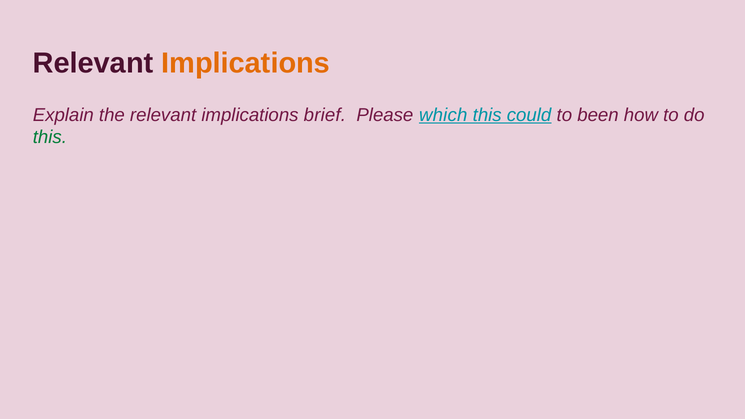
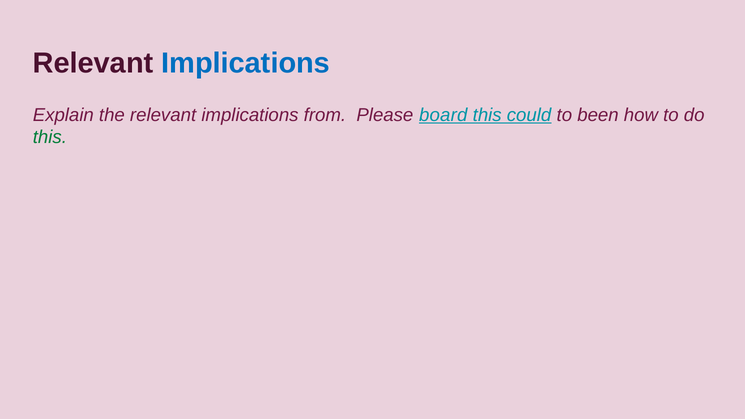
Implications at (246, 63) colour: orange -> blue
brief: brief -> from
which: which -> board
